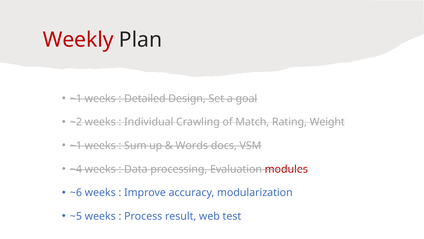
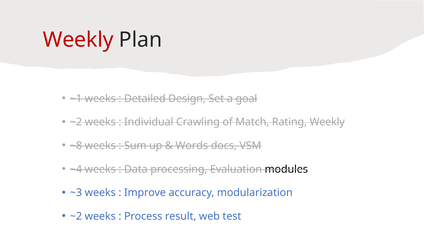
Rating Weight: Weight -> Weekly
~1 at (76, 145): ~1 -> ~8
modules colour: red -> black
~6: ~6 -> ~3
~5 at (76, 216): ~5 -> ~2
